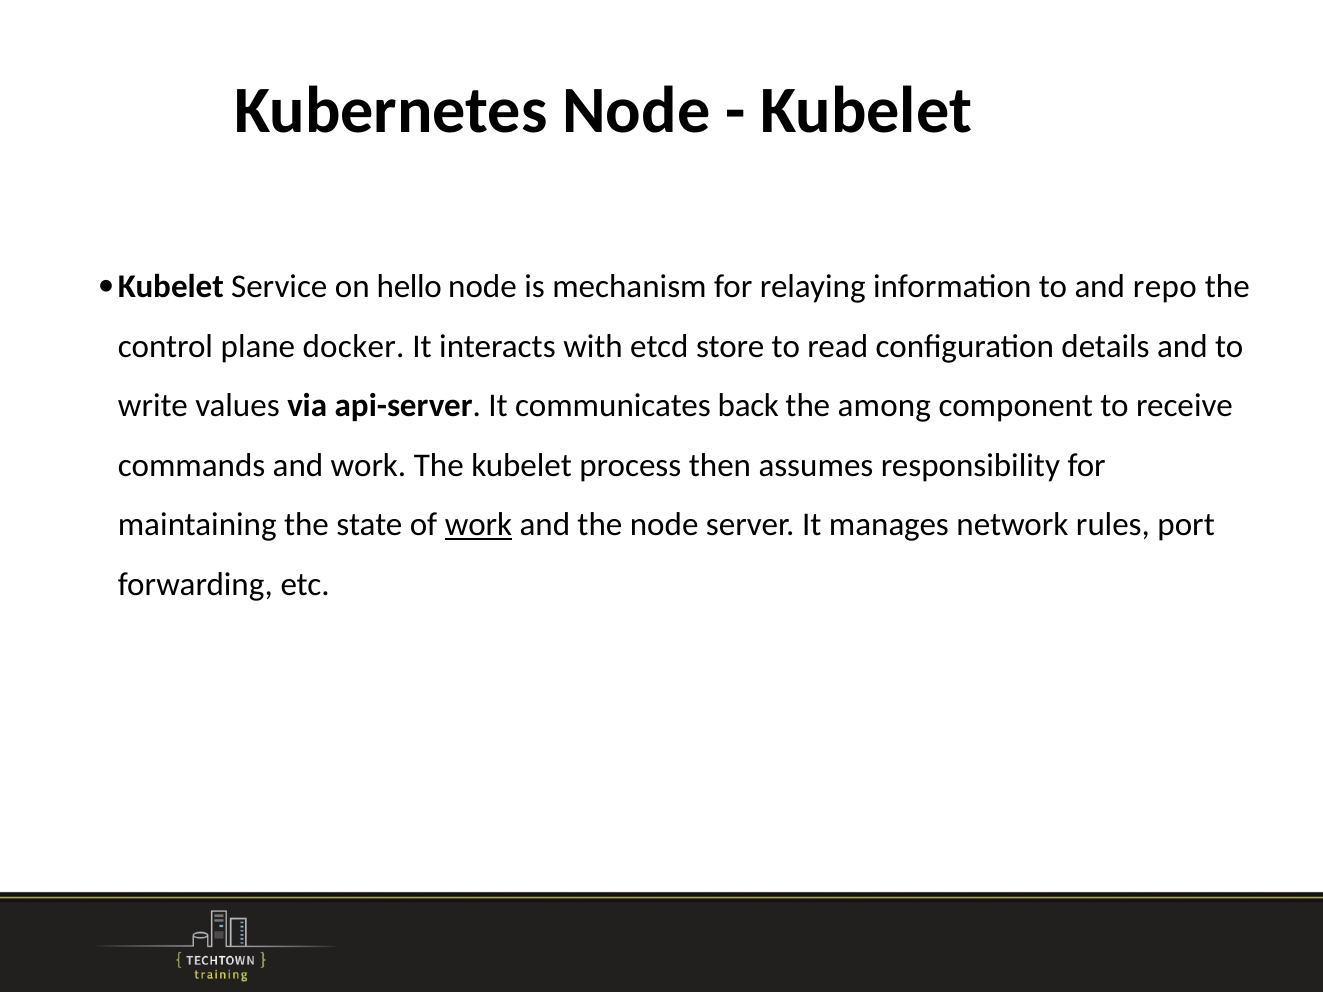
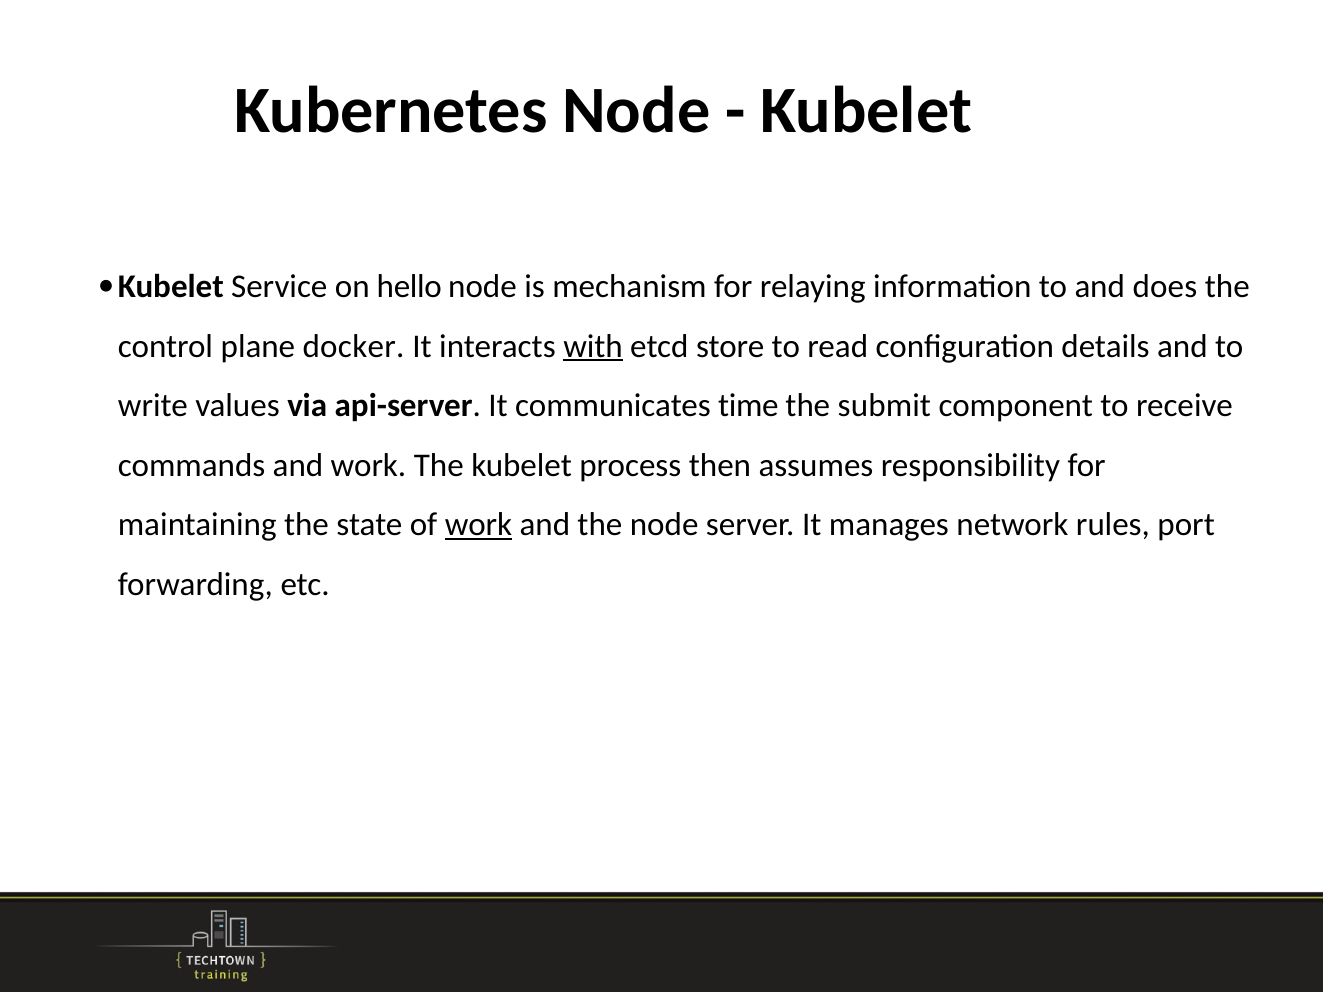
repo: repo -> does
with underline: none -> present
back: back -> time
among: among -> submit
